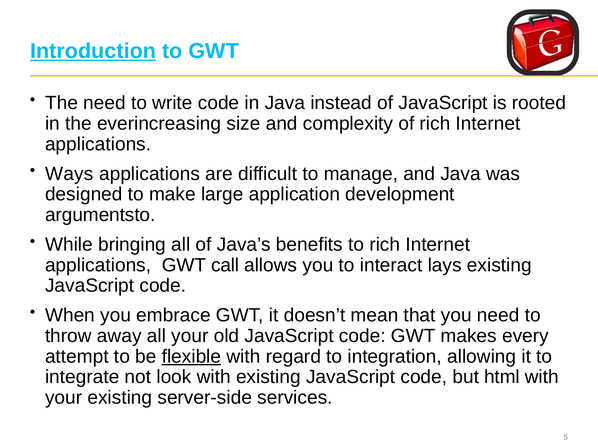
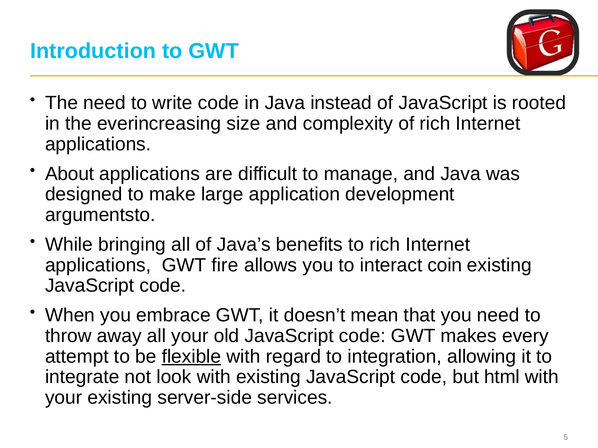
Introduction underline: present -> none
Ways: Ways -> About
call: call -> fire
lays: lays -> coin
